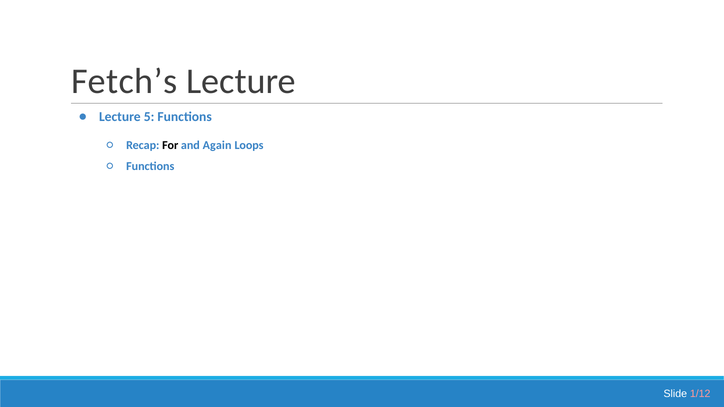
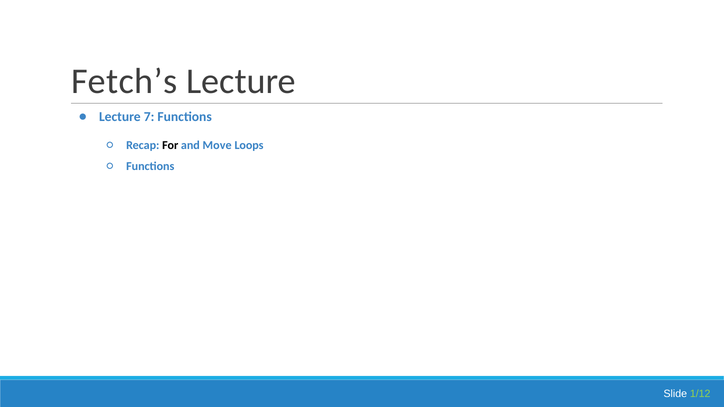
5: 5 -> 7
Again: Again -> Move
1/12 colour: pink -> light green
